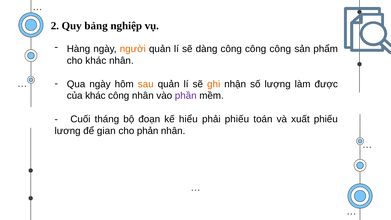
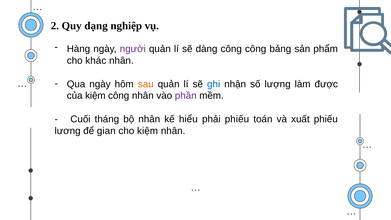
bảng: bảng -> dạng
người colour: orange -> purple
công công công: công -> bảng
ghi colour: orange -> blue
của khác: khác -> kiệm
bộ đoạn: đoạn -> nhân
cho phản: phản -> kiệm
